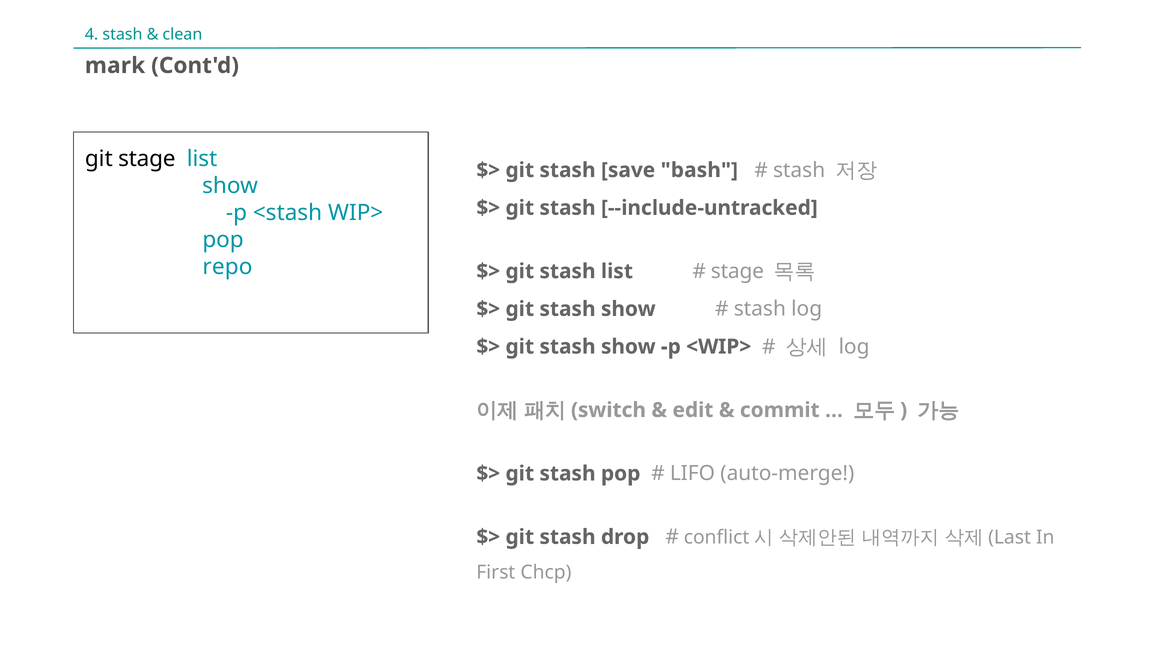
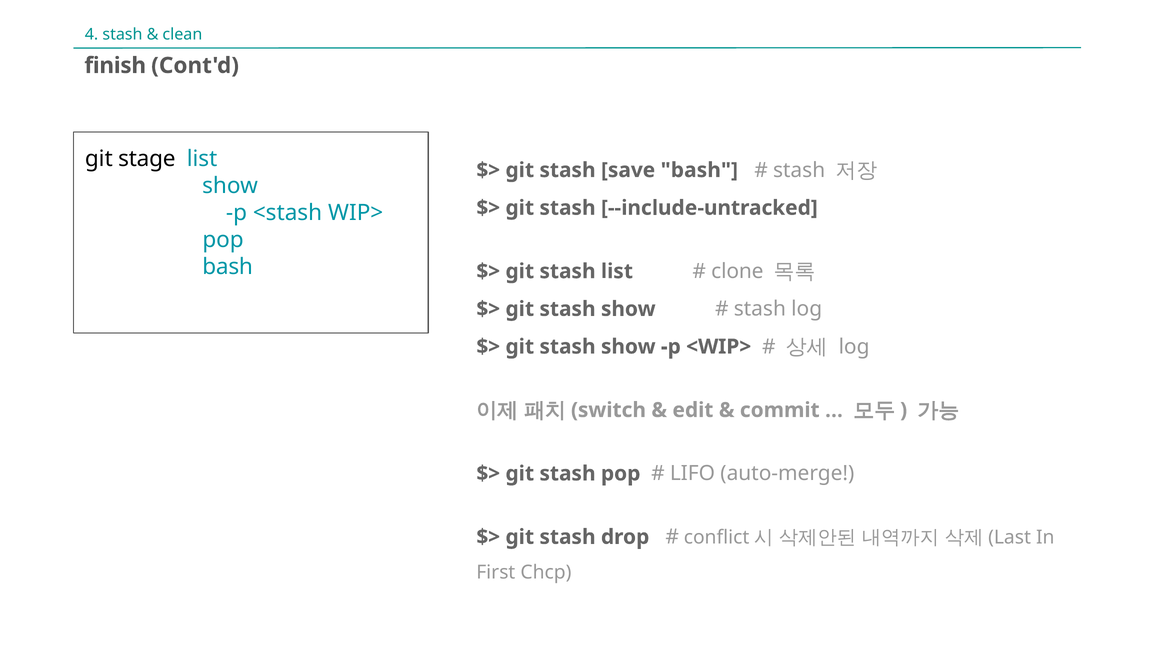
mark: mark -> finish
repo at (227, 267): repo -> bash
stage at (737, 271): stage -> clone
